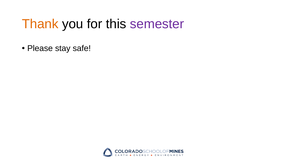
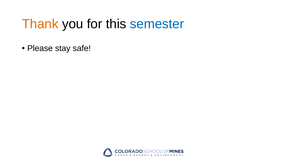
semester colour: purple -> blue
